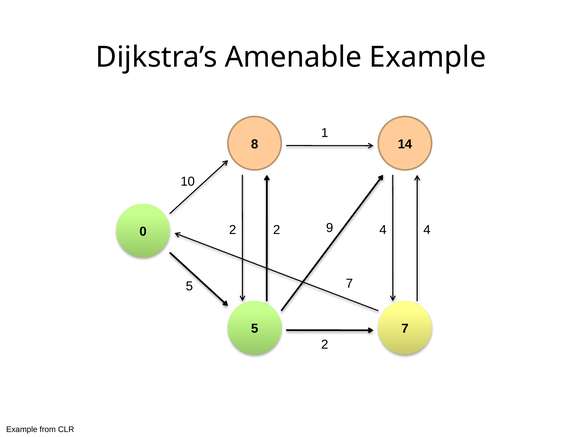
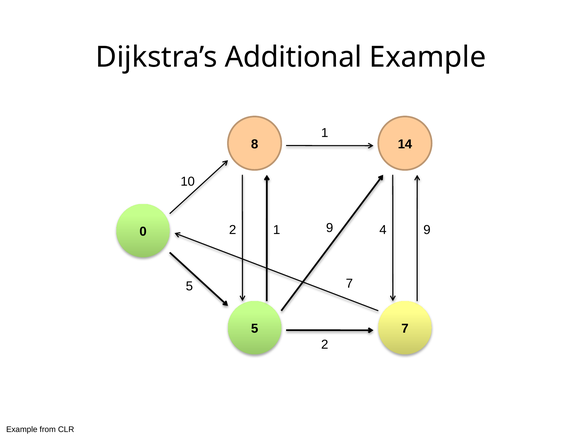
Amenable: Amenable -> Additional
2 at (277, 230): 2 -> 1
4 4: 4 -> 9
